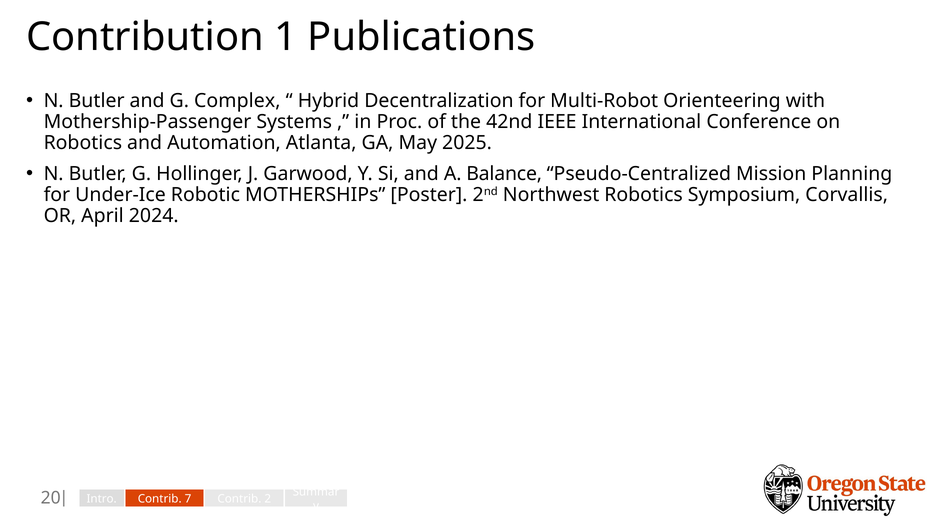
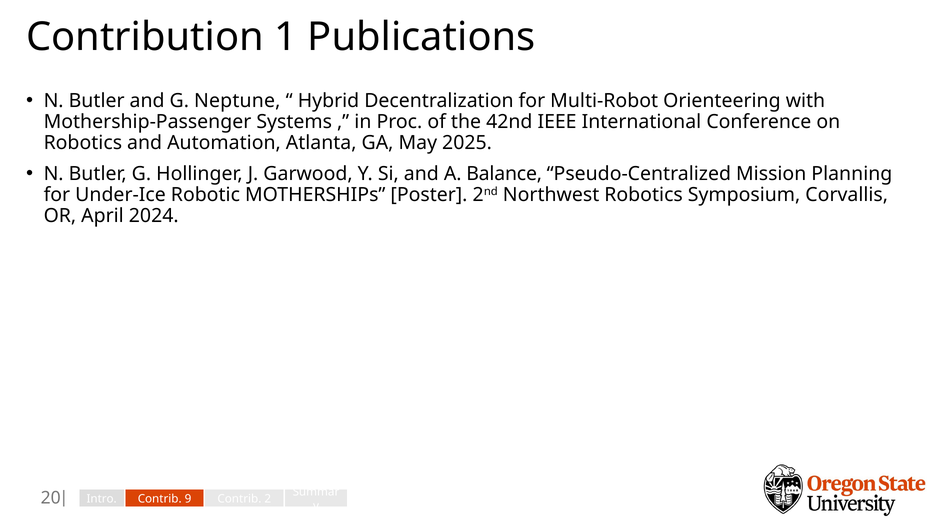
Complex: Complex -> Neptune
7: 7 -> 9
